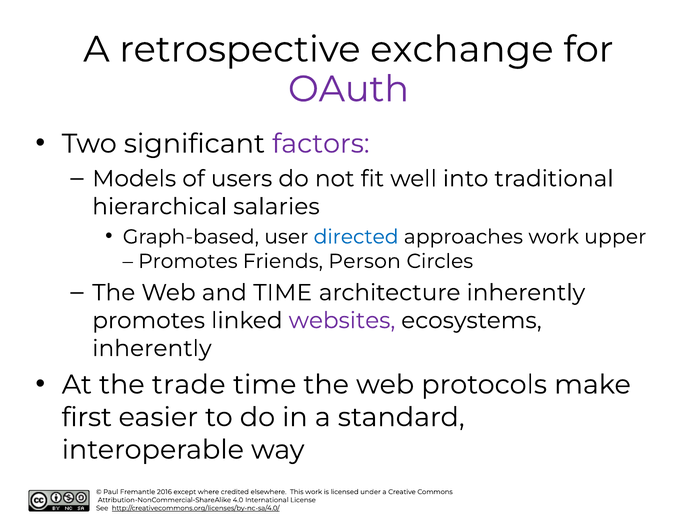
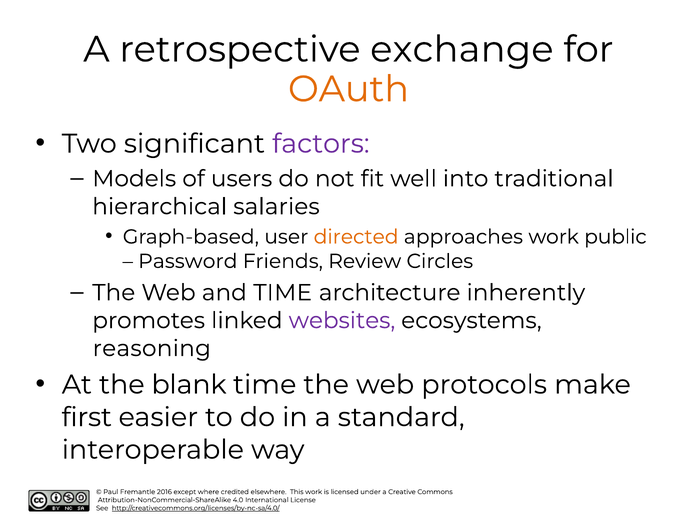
OAuth colour: purple -> orange
directed colour: blue -> orange
upper: upper -> public
Promotes at (188, 261): Promotes -> Password
Person: Person -> Review
inherently at (152, 348): inherently -> reasoning
trade: trade -> blank
